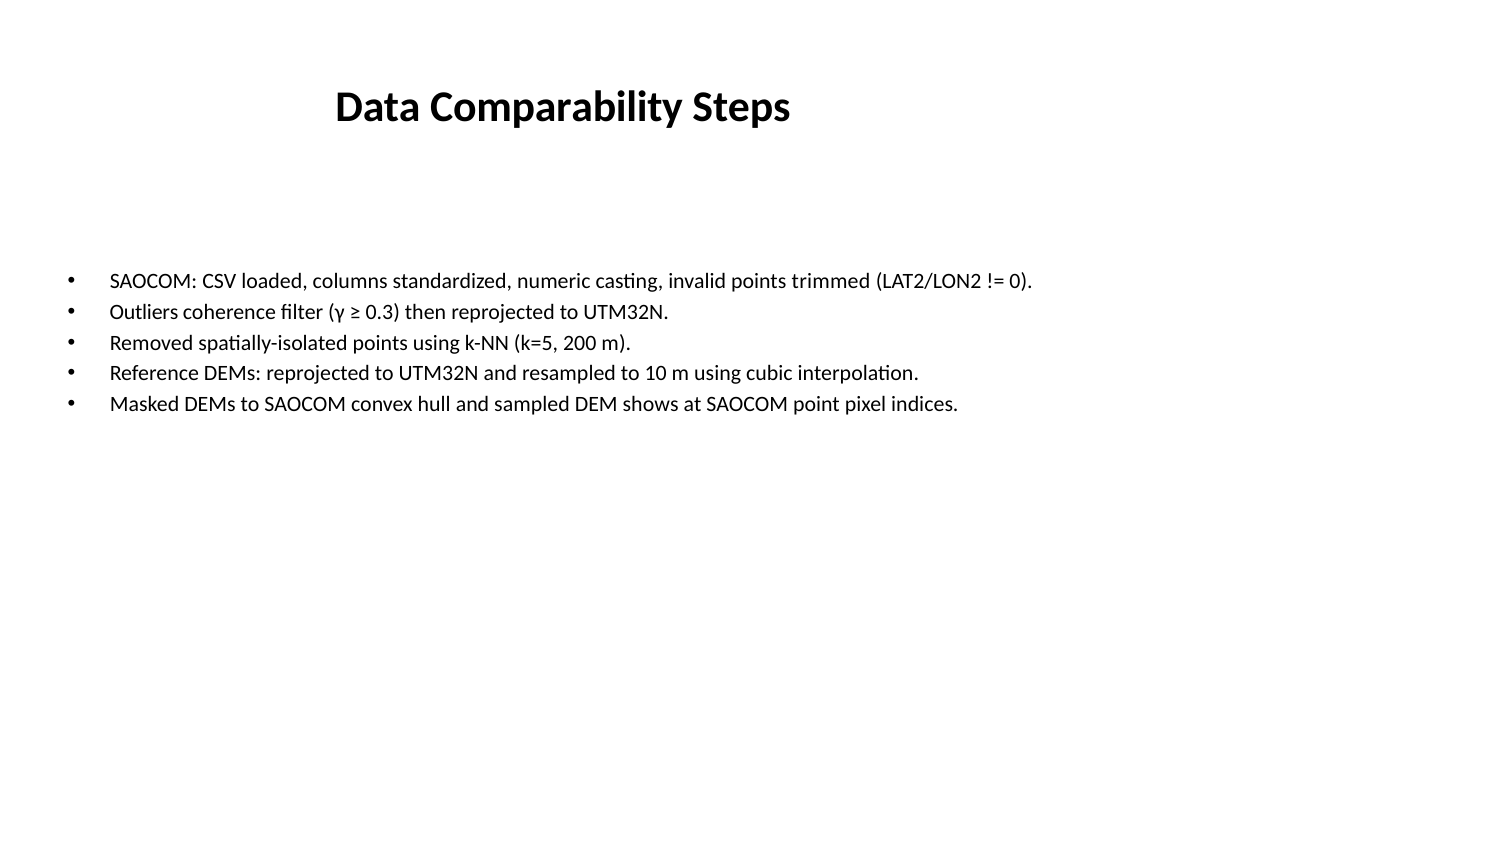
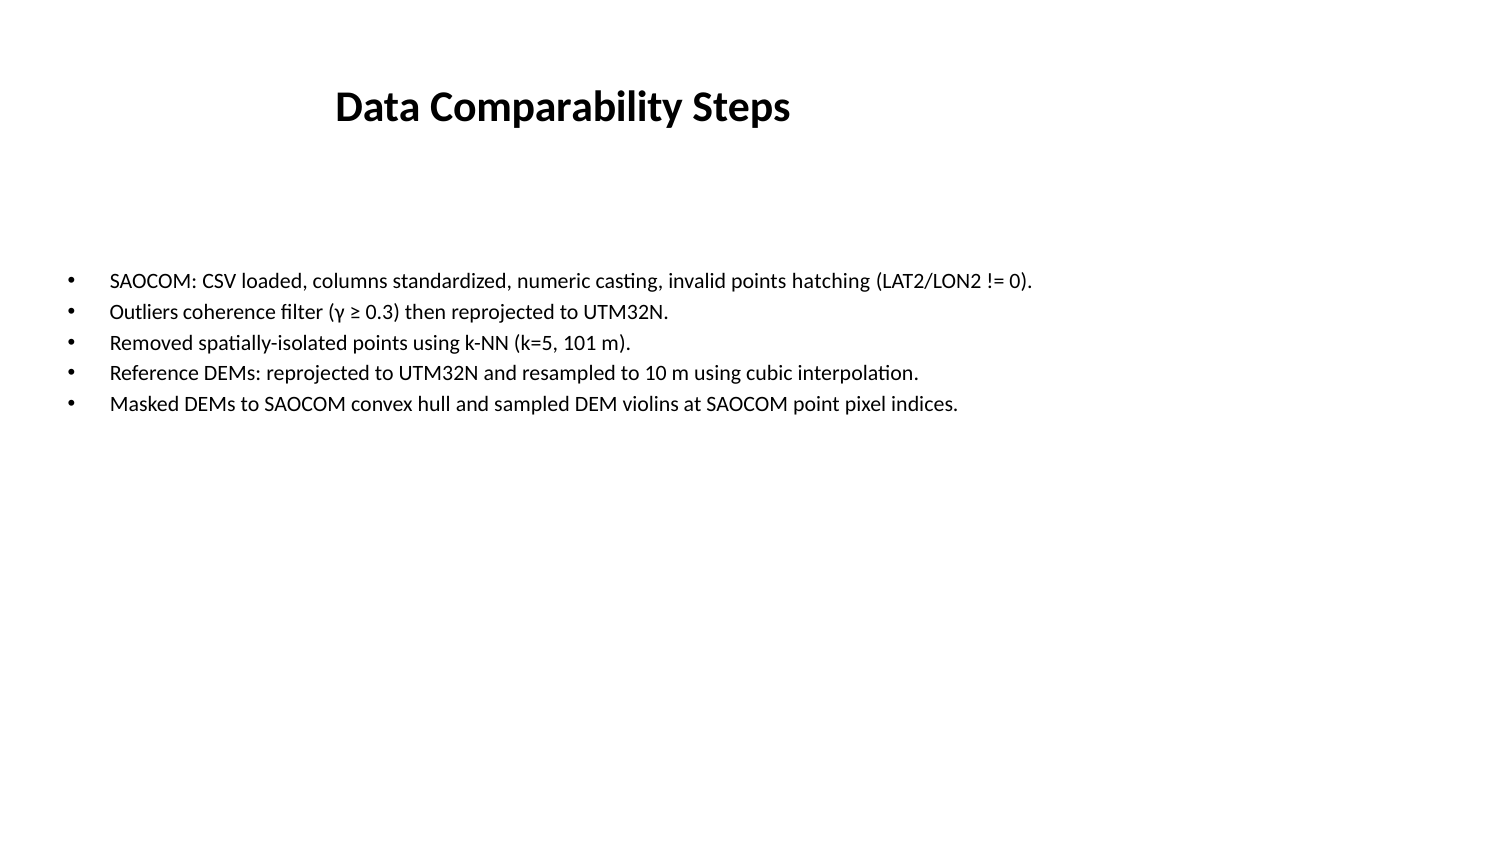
trimmed: trimmed -> hatching
200: 200 -> 101
shows: shows -> violins
